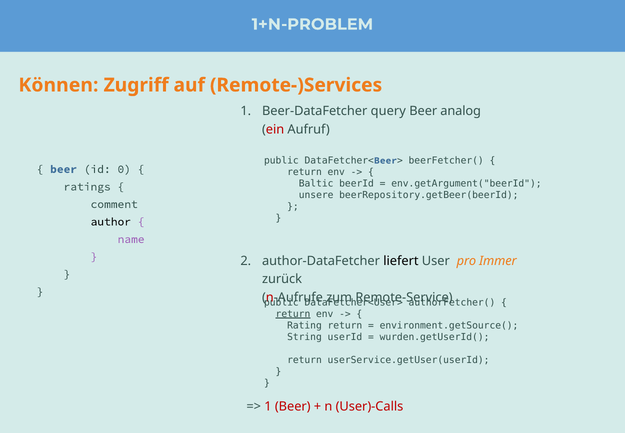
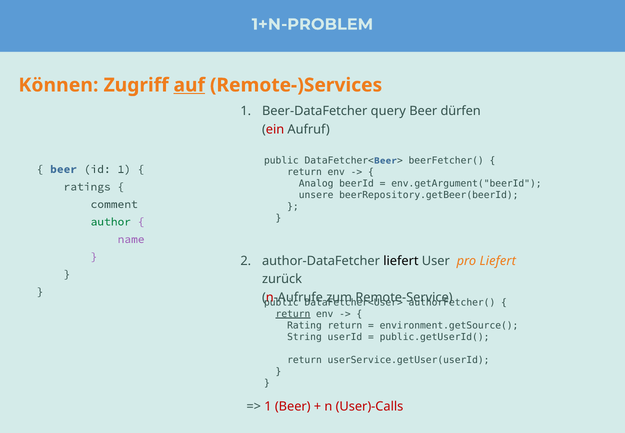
auf underline: none -> present
analog: analog -> dürfen
id 0: 0 -> 1
Baltic: Baltic -> Analog
author colour: black -> green
pro Immer: Immer -> Liefert
wurden.getUserId(: wurden.getUserId( -> public.getUserId(
